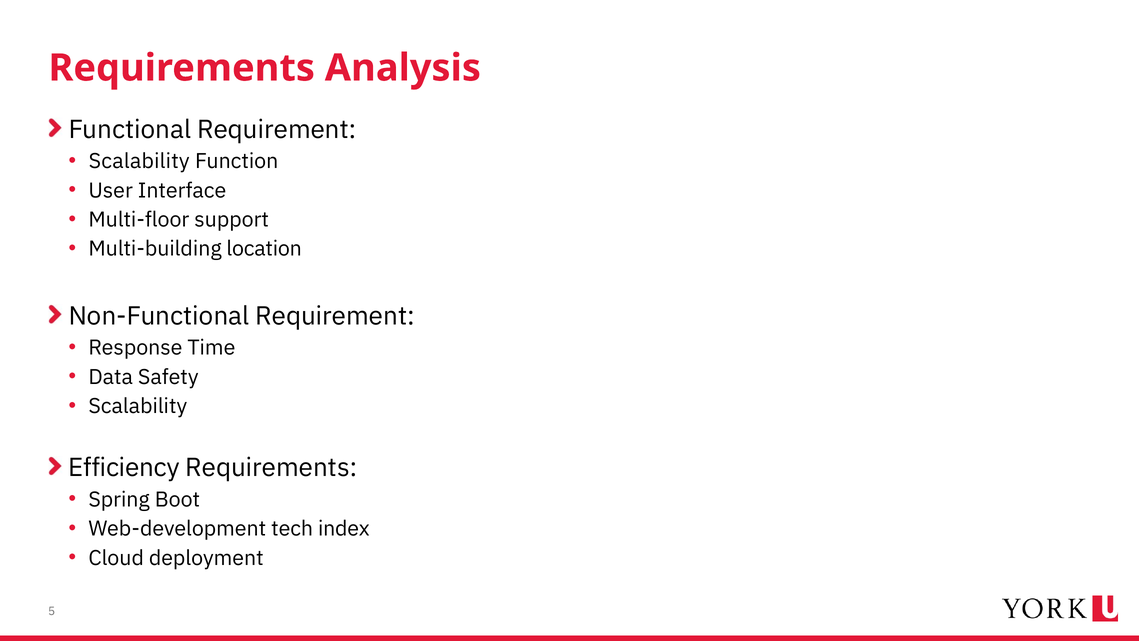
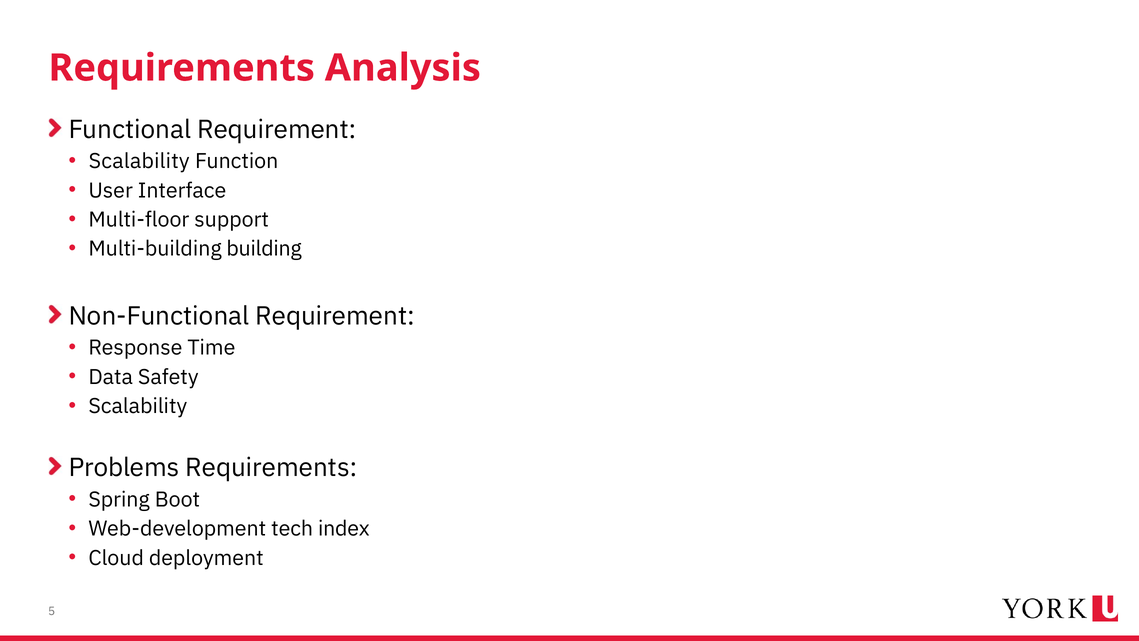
location: location -> building
Efficiency: Efficiency -> Problems
